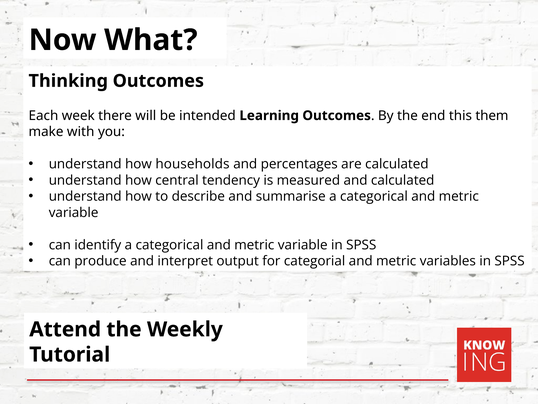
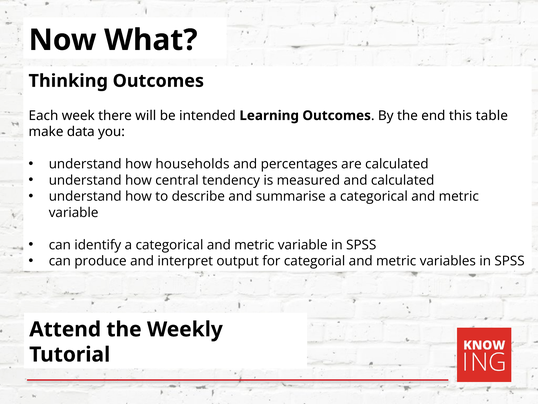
them: them -> table
with: with -> data
